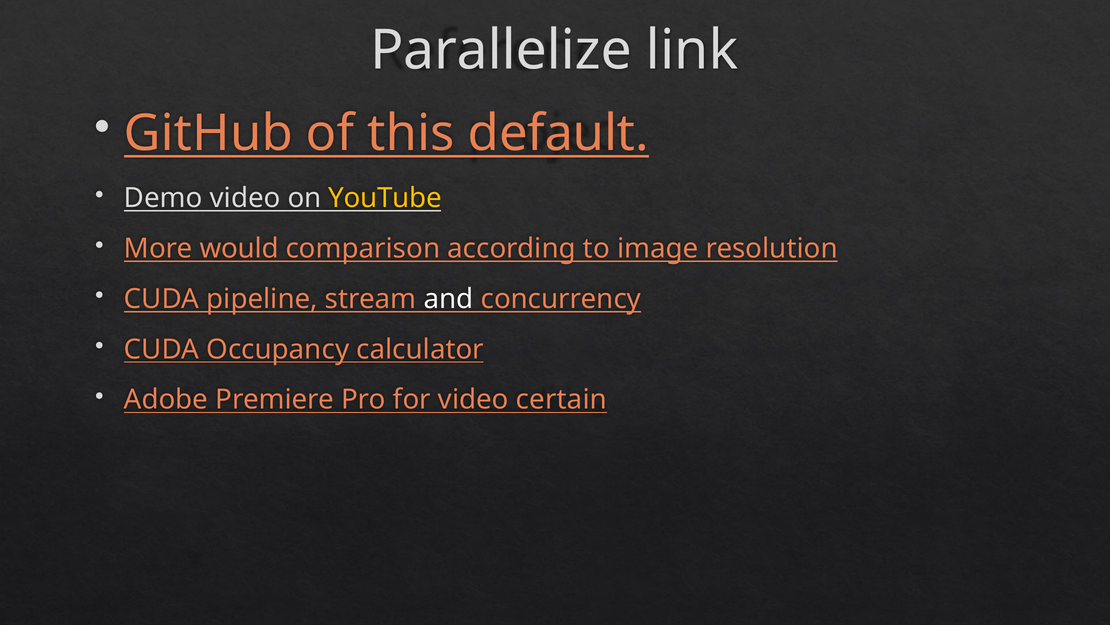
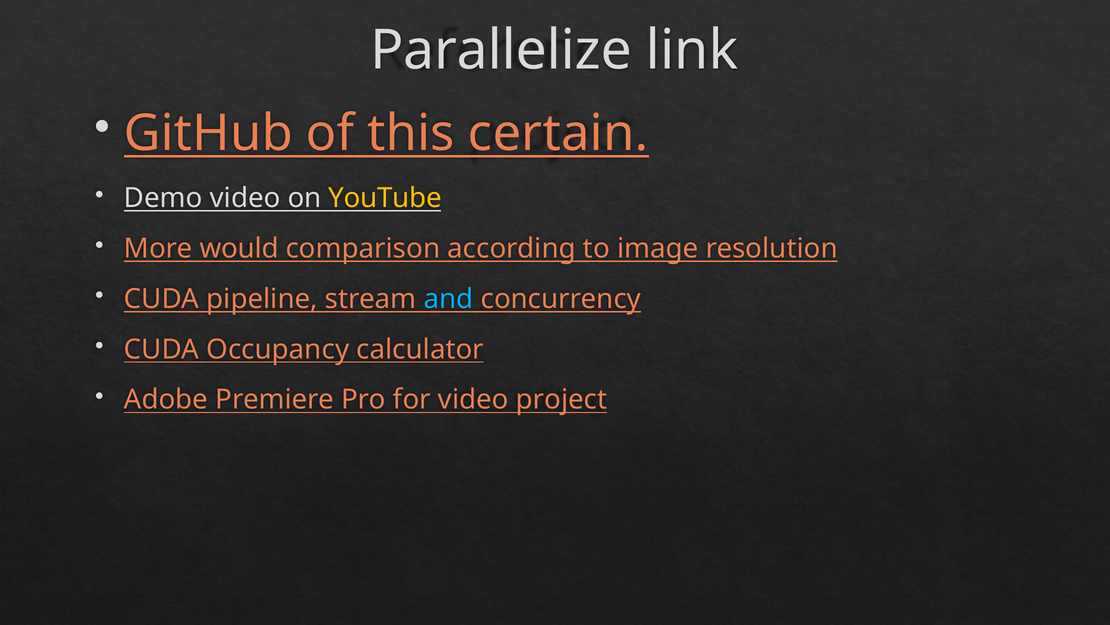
default: default -> certain
and colour: white -> light blue
certain: certain -> project
